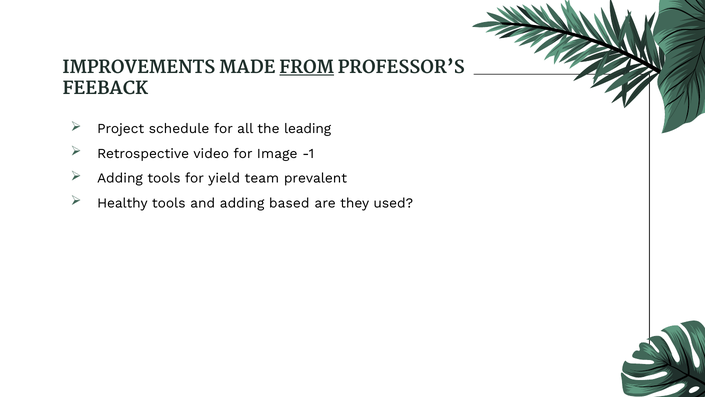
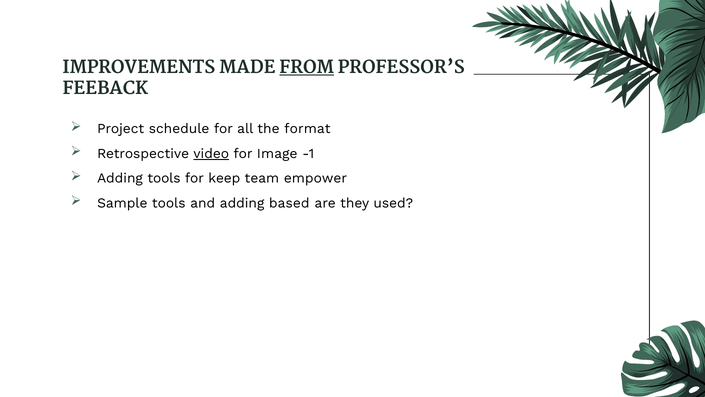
leading: leading -> format
video underline: none -> present
yield: yield -> keep
prevalent: prevalent -> empower
Healthy: Healthy -> Sample
